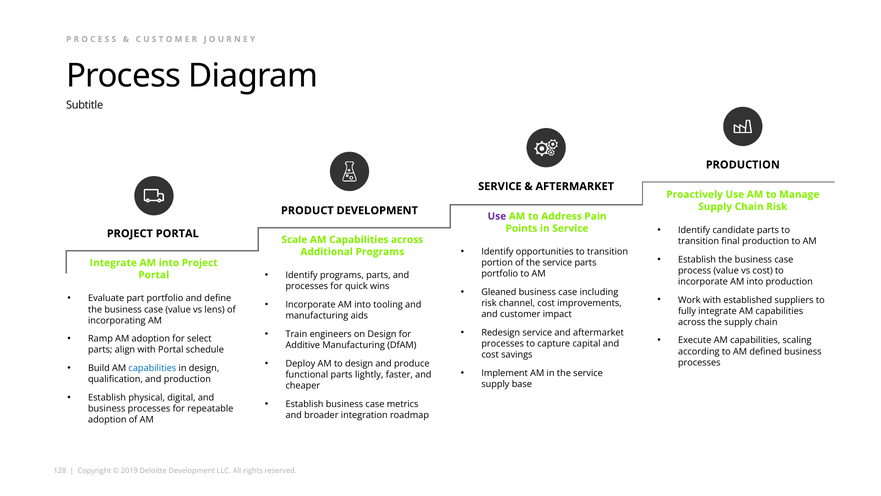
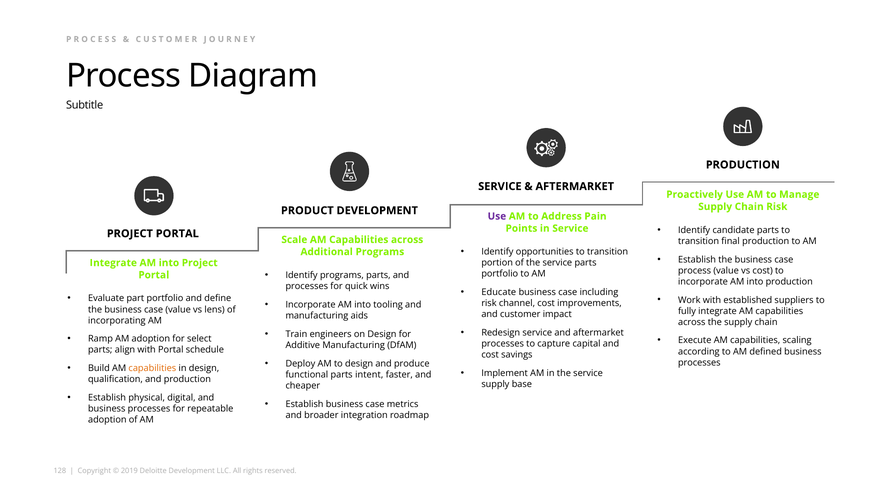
Gleaned: Gleaned -> Educate
capabilities at (152, 368) colour: blue -> orange
lightly: lightly -> intent
